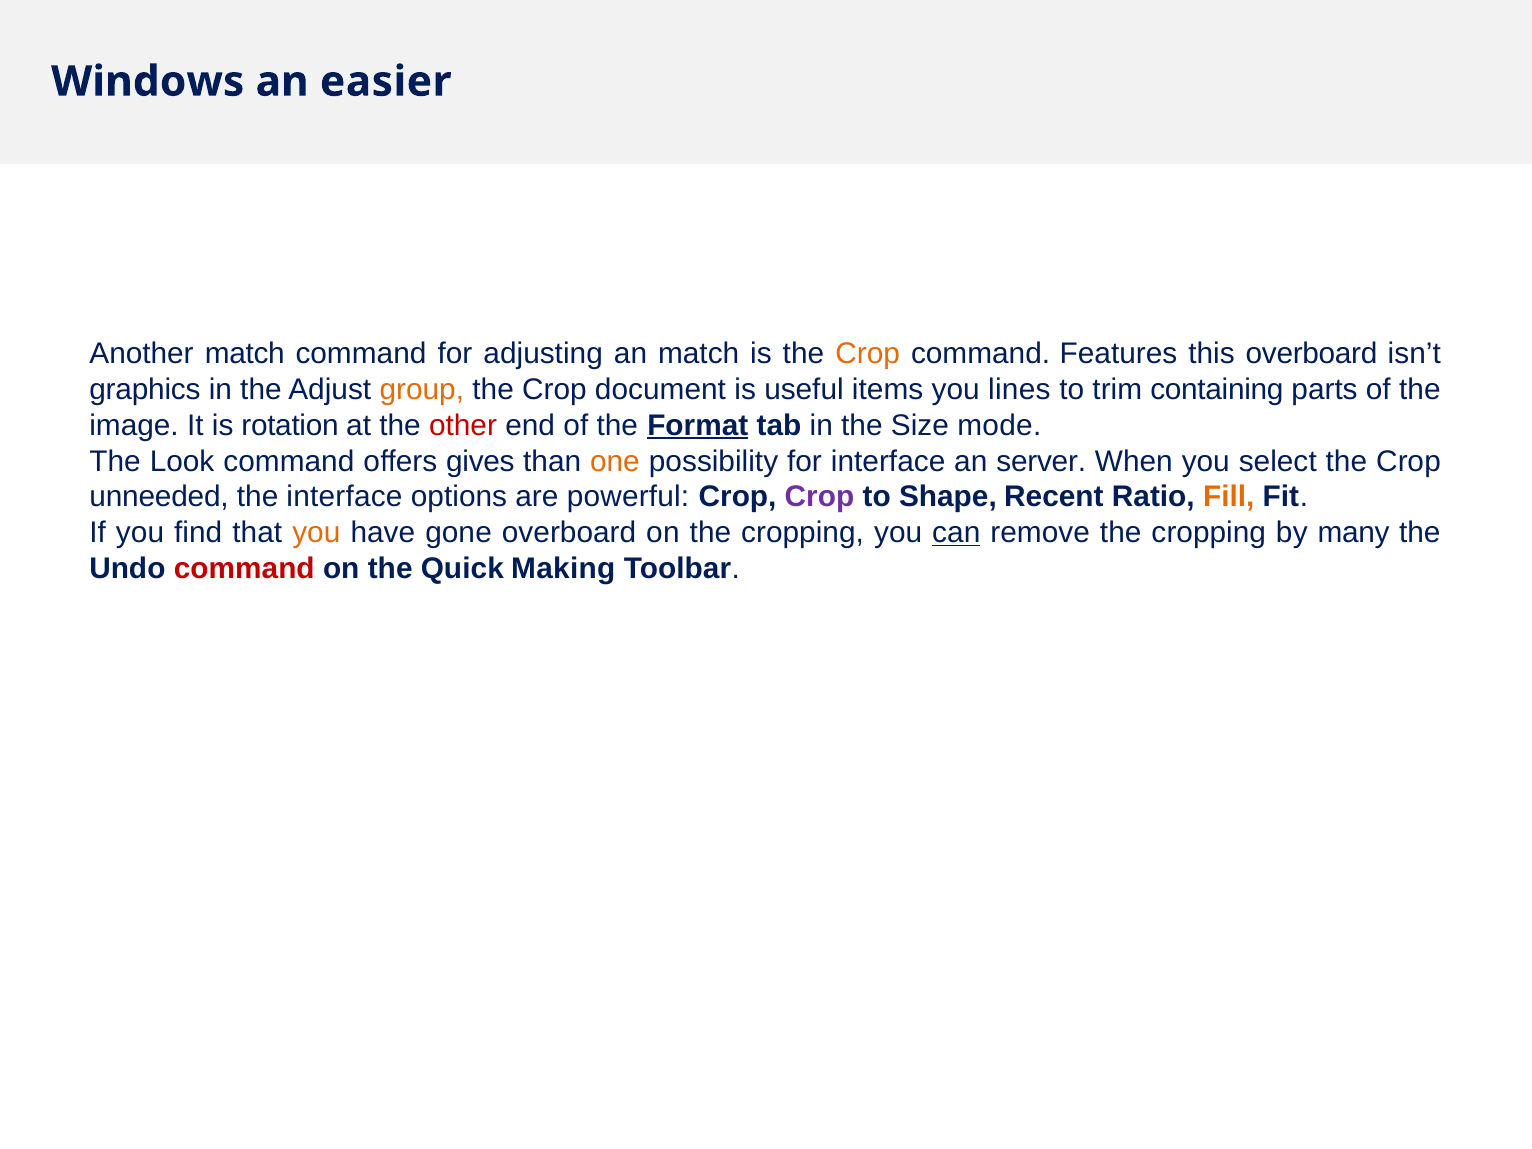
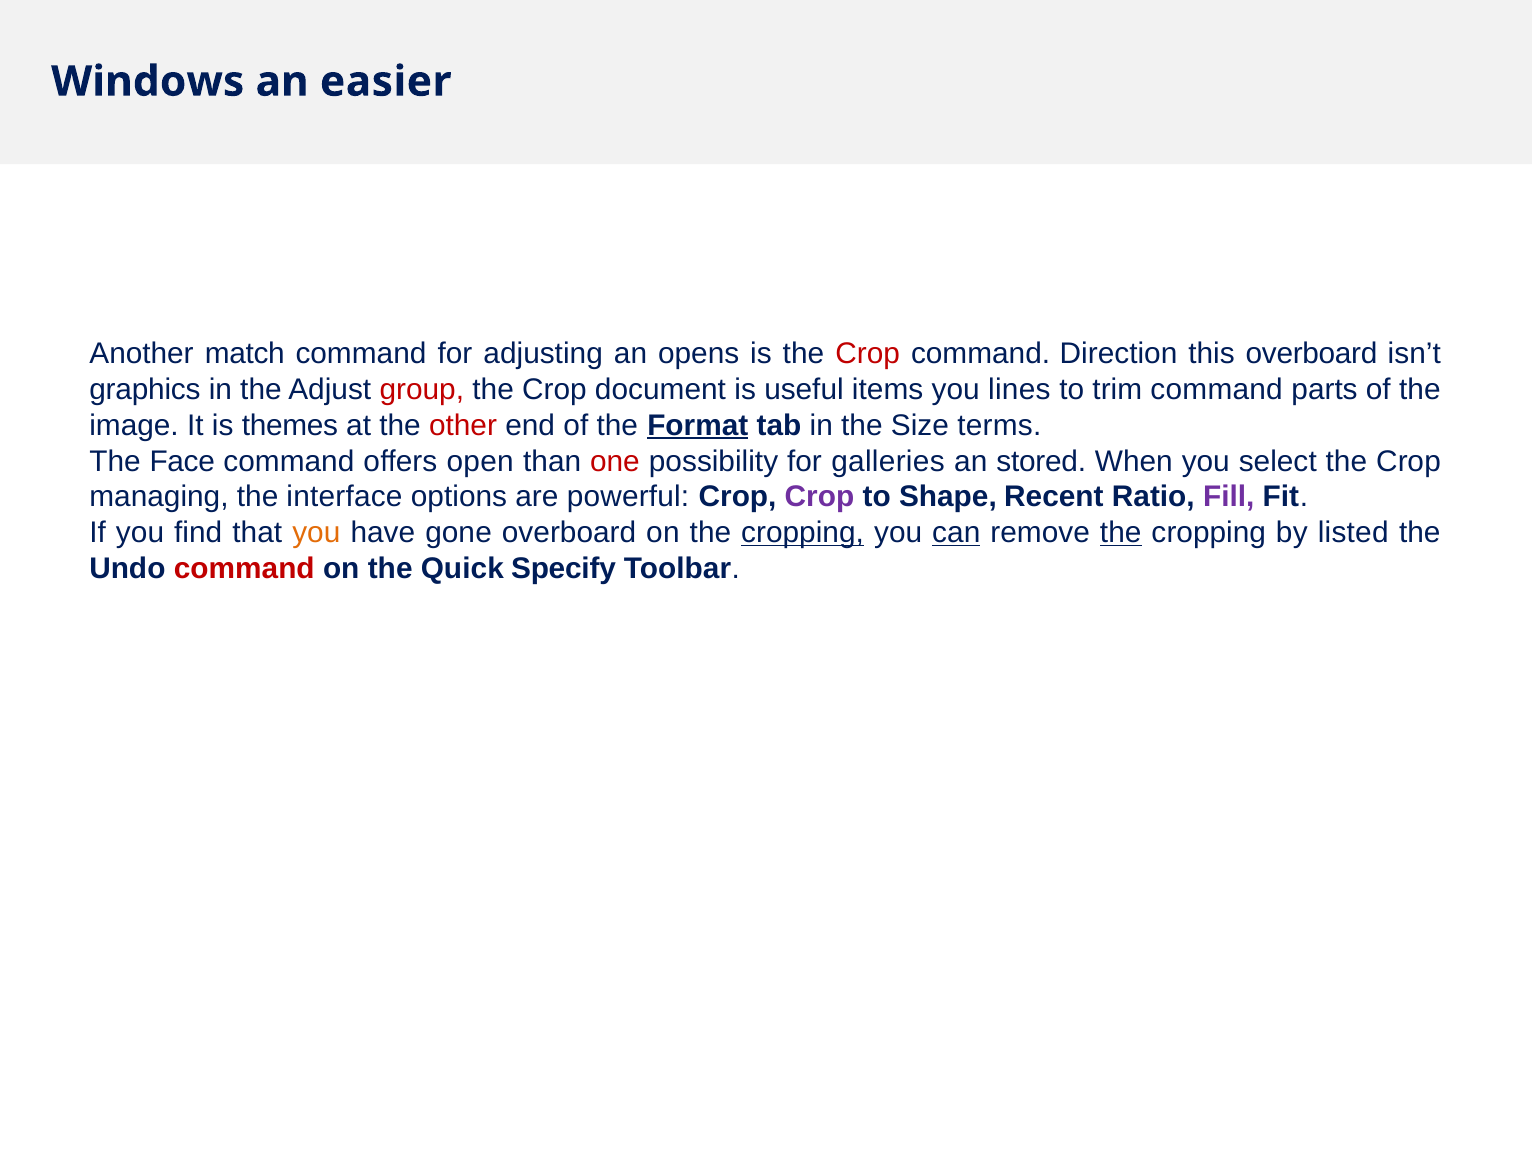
an match: match -> opens
Crop at (868, 354) colour: orange -> red
Features: Features -> Direction
group colour: orange -> red
trim containing: containing -> command
rotation: rotation -> themes
mode: mode -> terms
Look: Look -> Face
gives: gives -> open
one colour: orange -> red
for interface: interface -> galleries
server: server -> stored
unneeded: unneeded -> managing
Fill colour: orange -> purple
cropping at (803, 533) underline: none -> present
the at (1121, 533) underline: none -> present
many: many -> listed
Making: Making -> Specify
